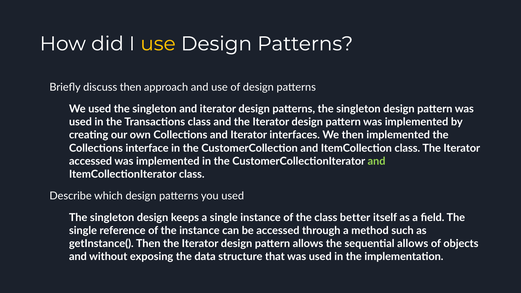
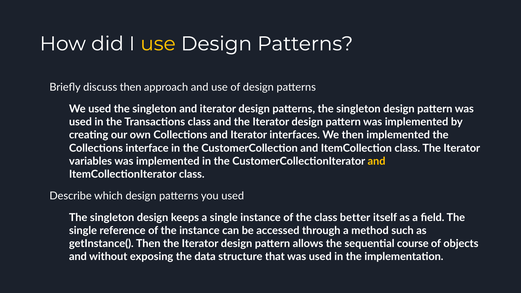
accessed at (91, 161): accessed -> variables
and at (377, 161) colour: light green -> yellow
sequential allows: allows -> course
